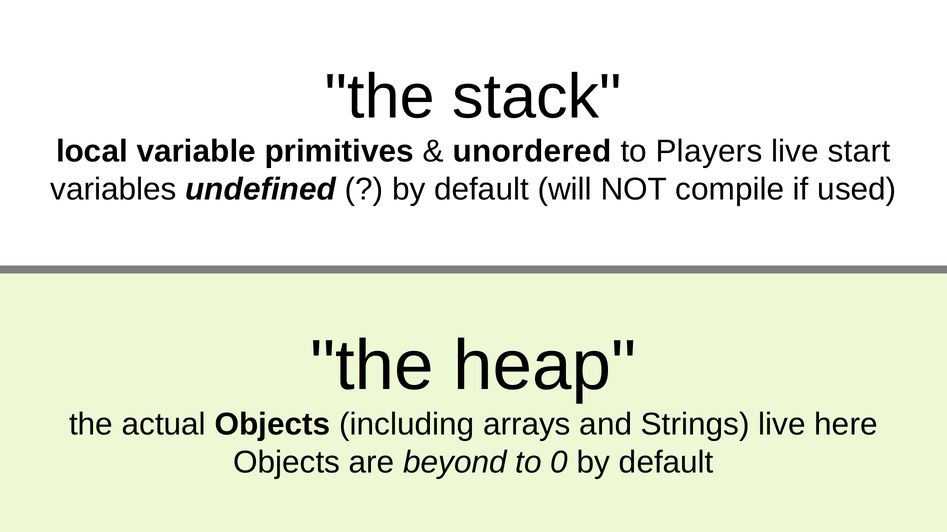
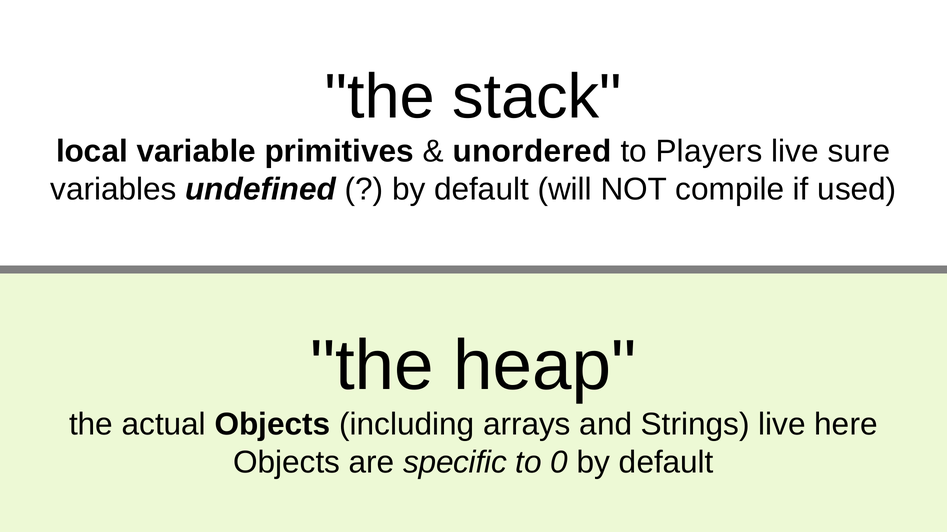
start: start -> sure
beyond: beyond -> specific
